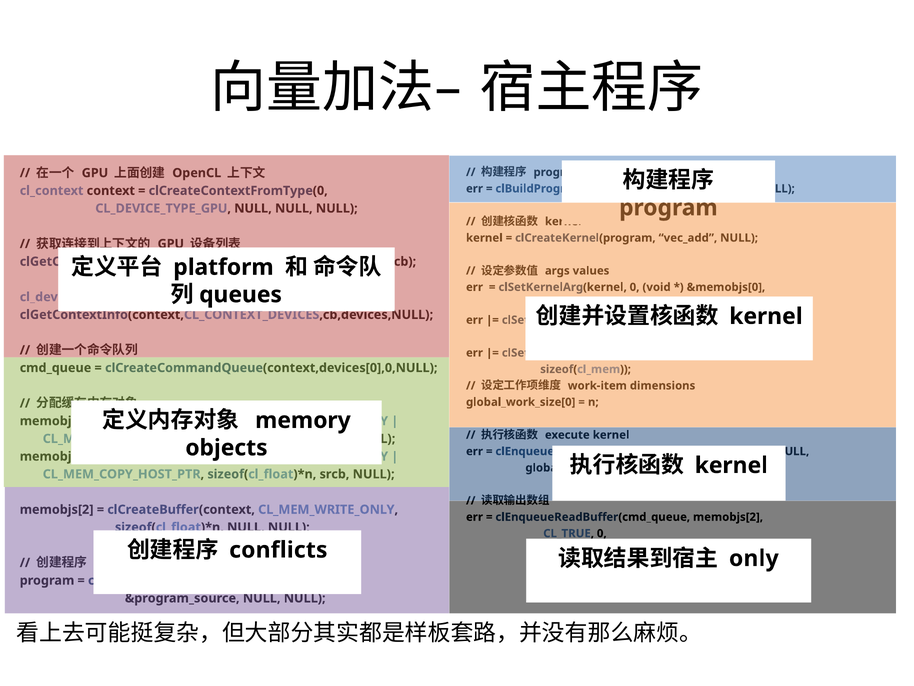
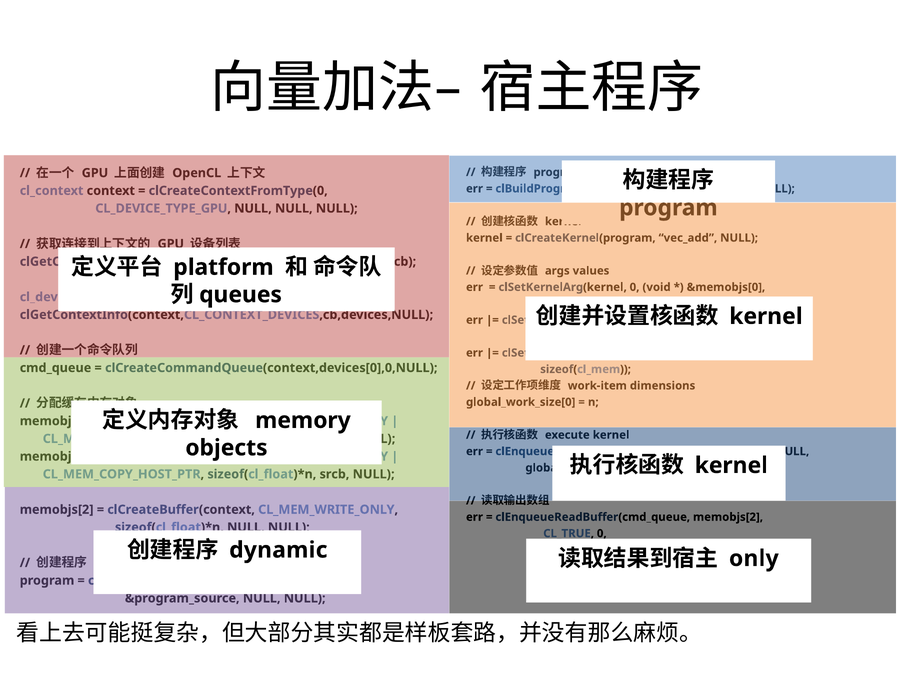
conflicts: conflicts -> dynamic
